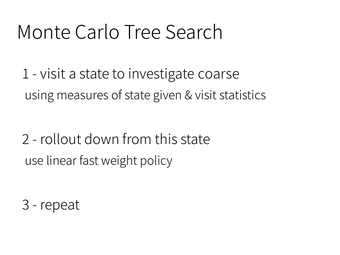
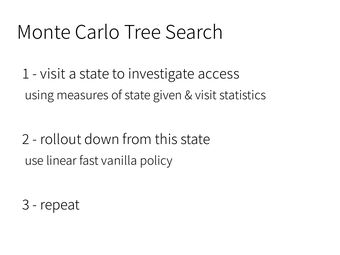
coarse: coarse -> access
weight: weight -> vanilla
